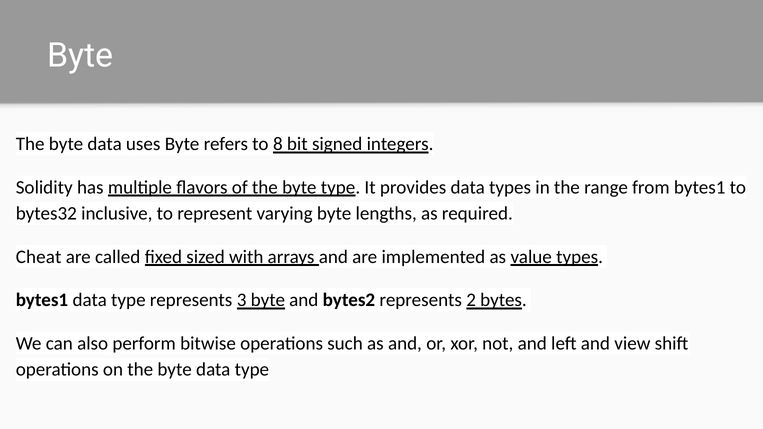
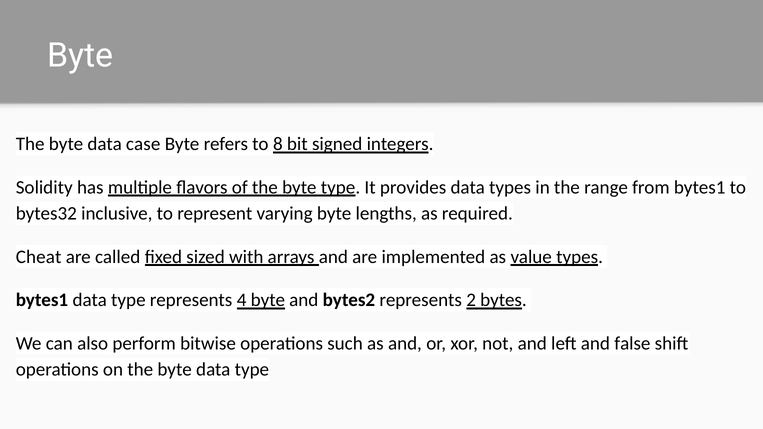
uses: uses -> case
3: 3 -> 4
view: view -> false
